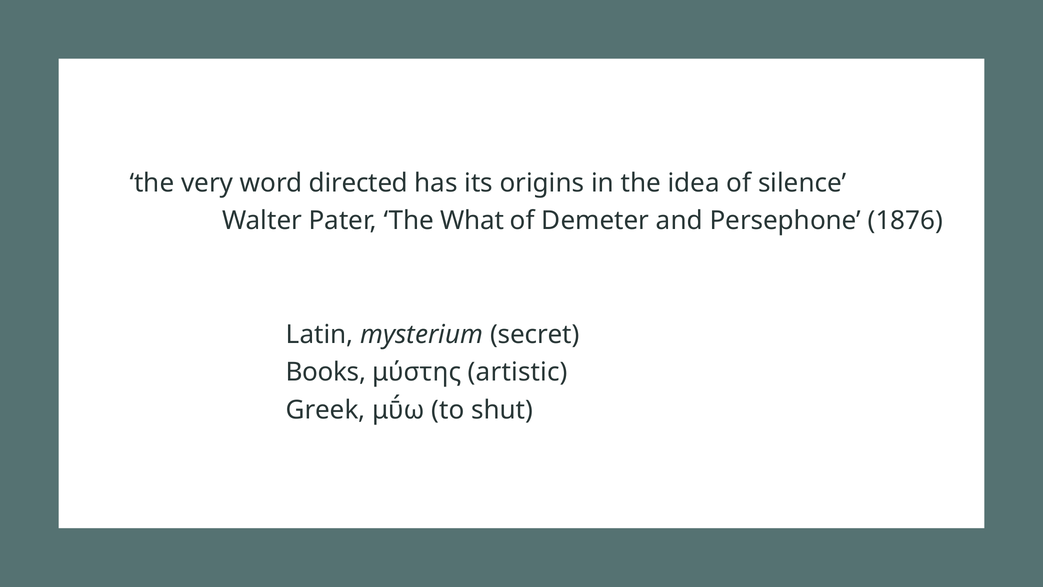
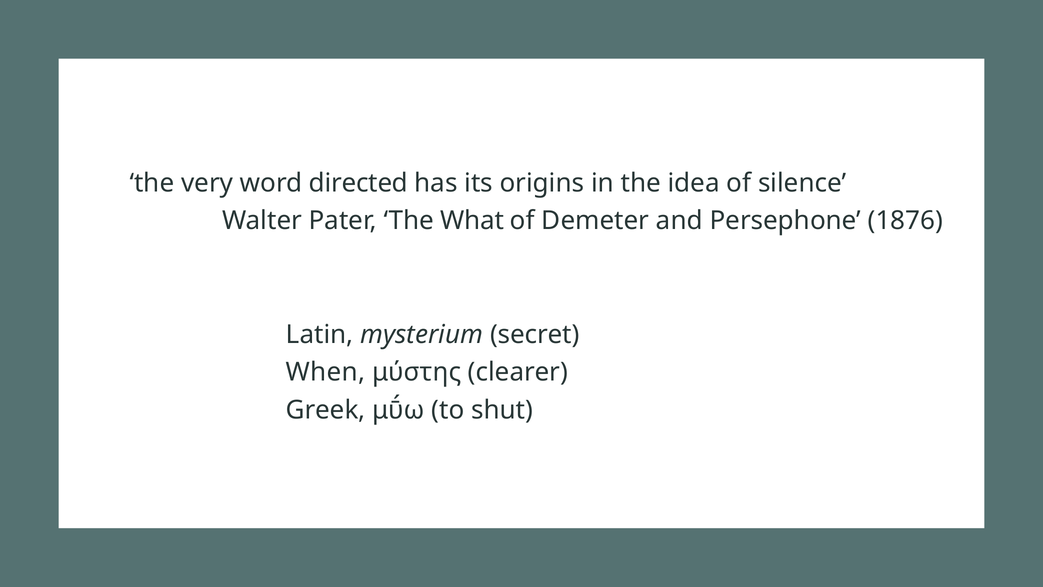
Books: Books -> When
artistic: artistic -> clearer
